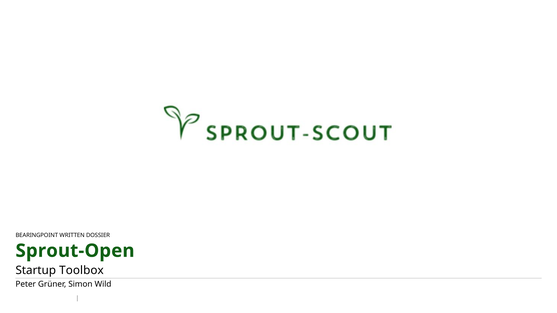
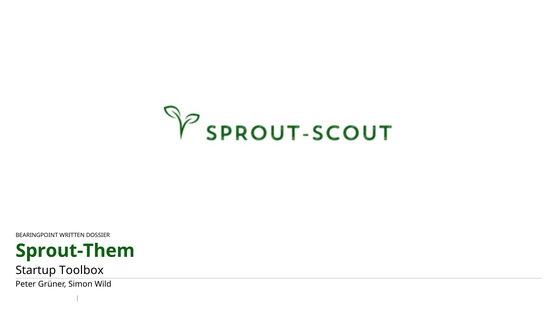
Sprout-Open: Sprout-Open -> Sprout-Them
